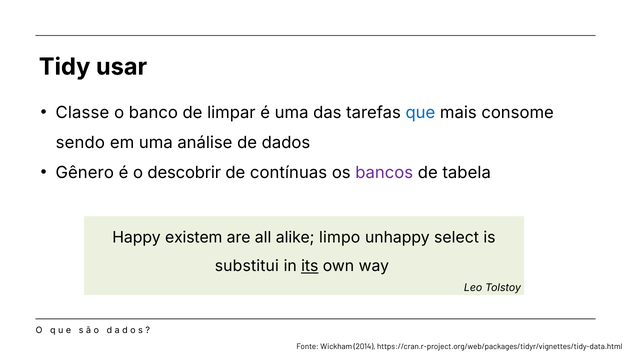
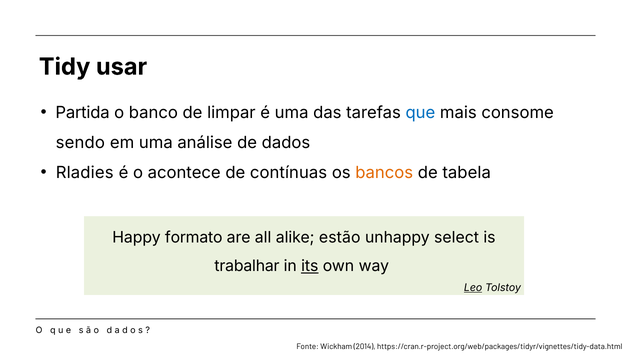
Classe: Classe -> Partida
Gênero: Gênero -> Rladies
descobrir: descobrir -> acontece
bancos colour: purple -> orange
existem: existem -> formato
limpo: limpo -> estão
substitui: substitui -> trabalhar
Leo underline: none -> present
